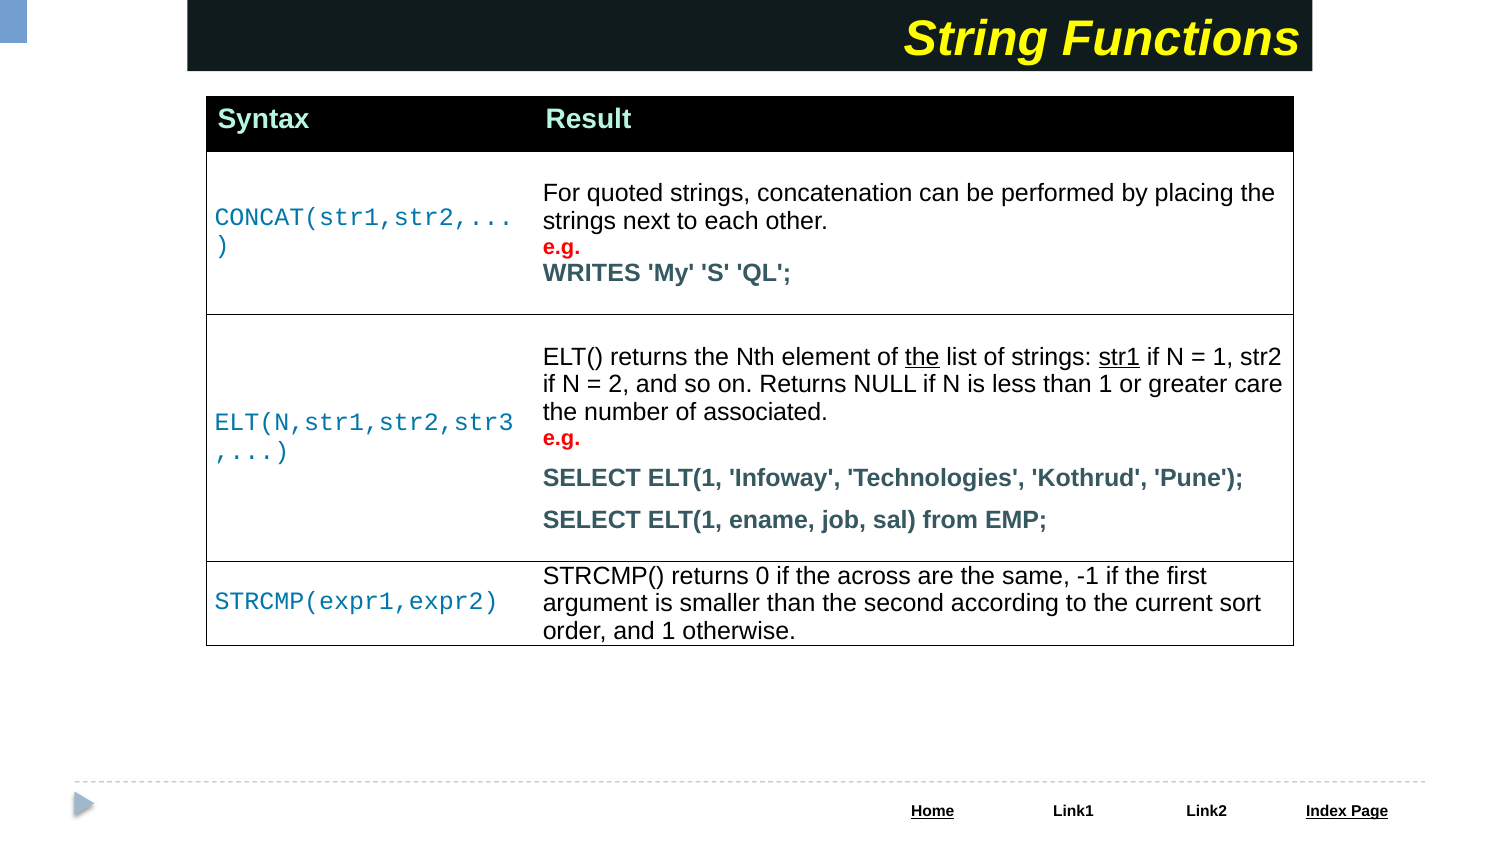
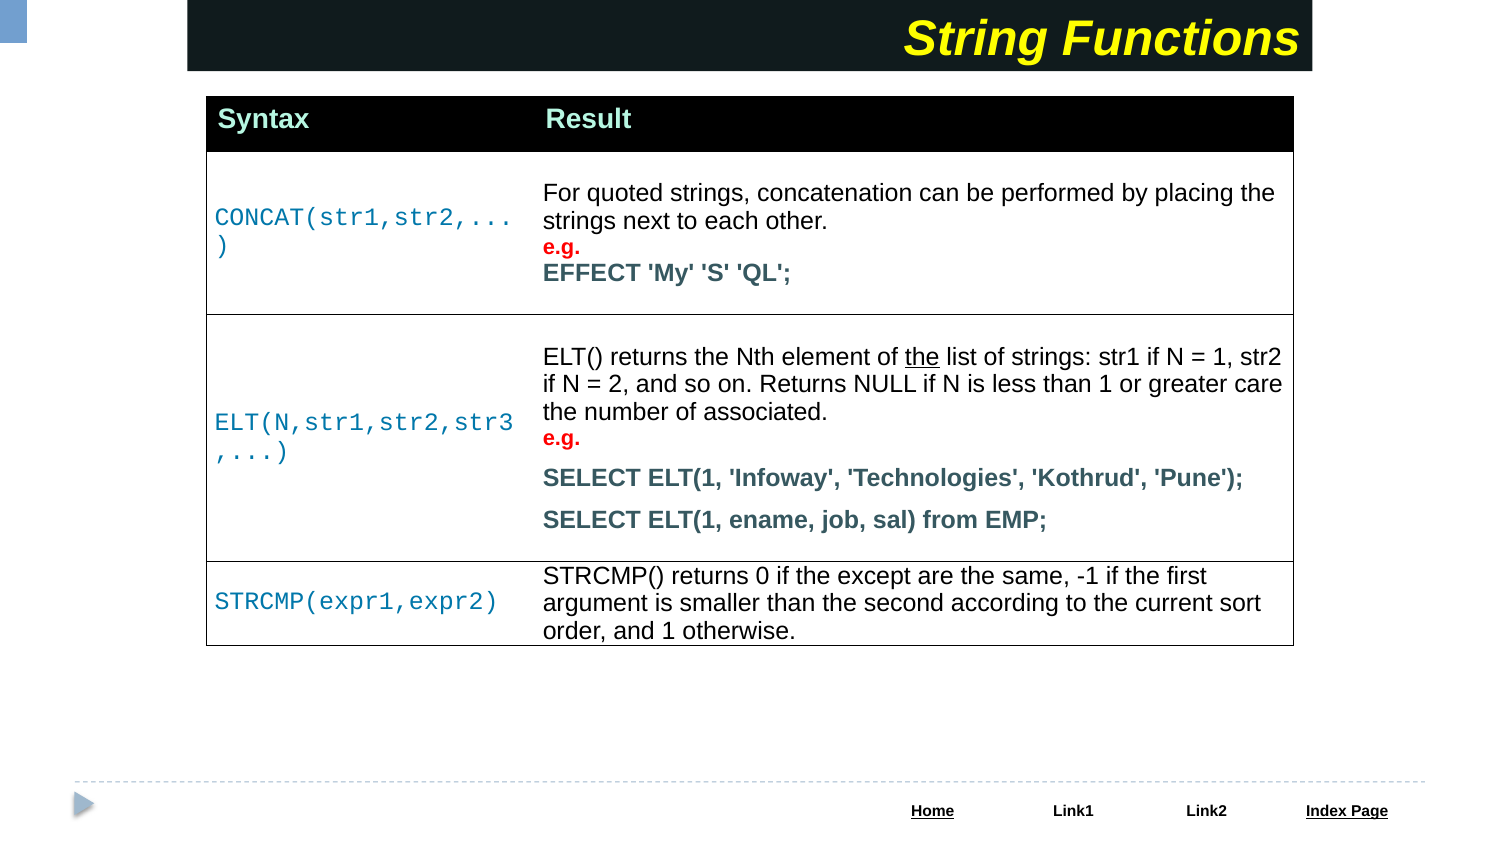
WRITES: WRITES -> EFFECT
str1 underline: present -> none
across: across -> except
